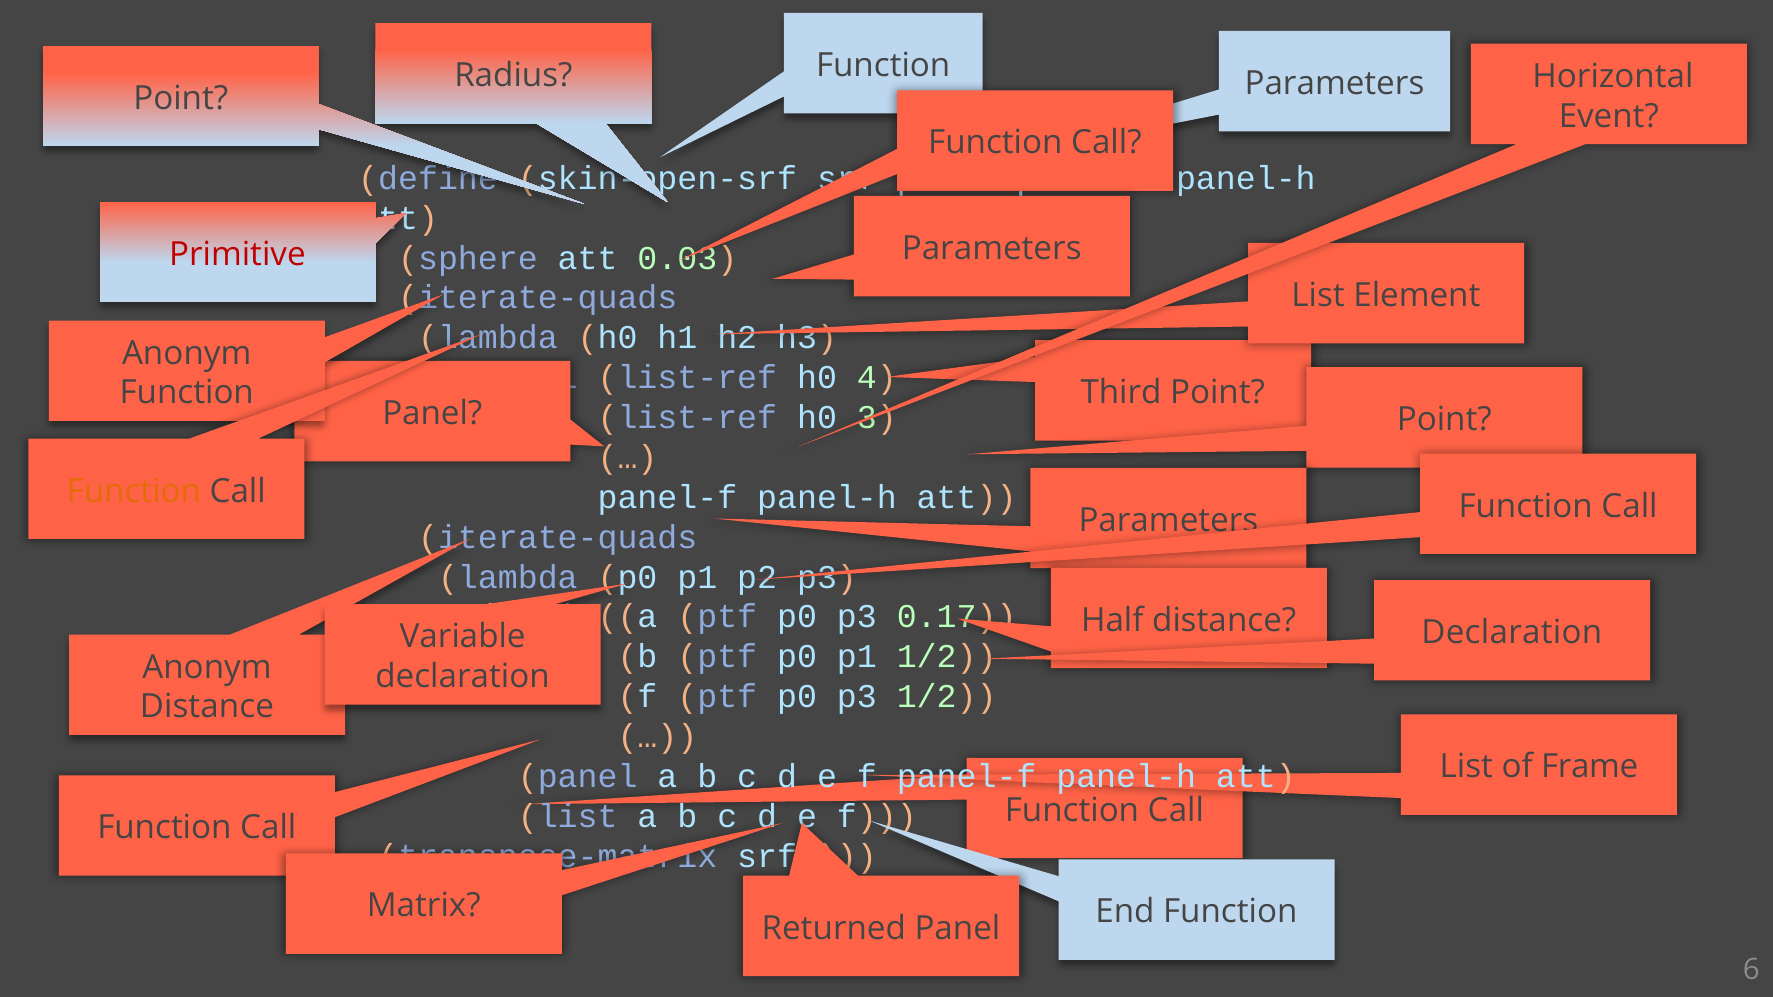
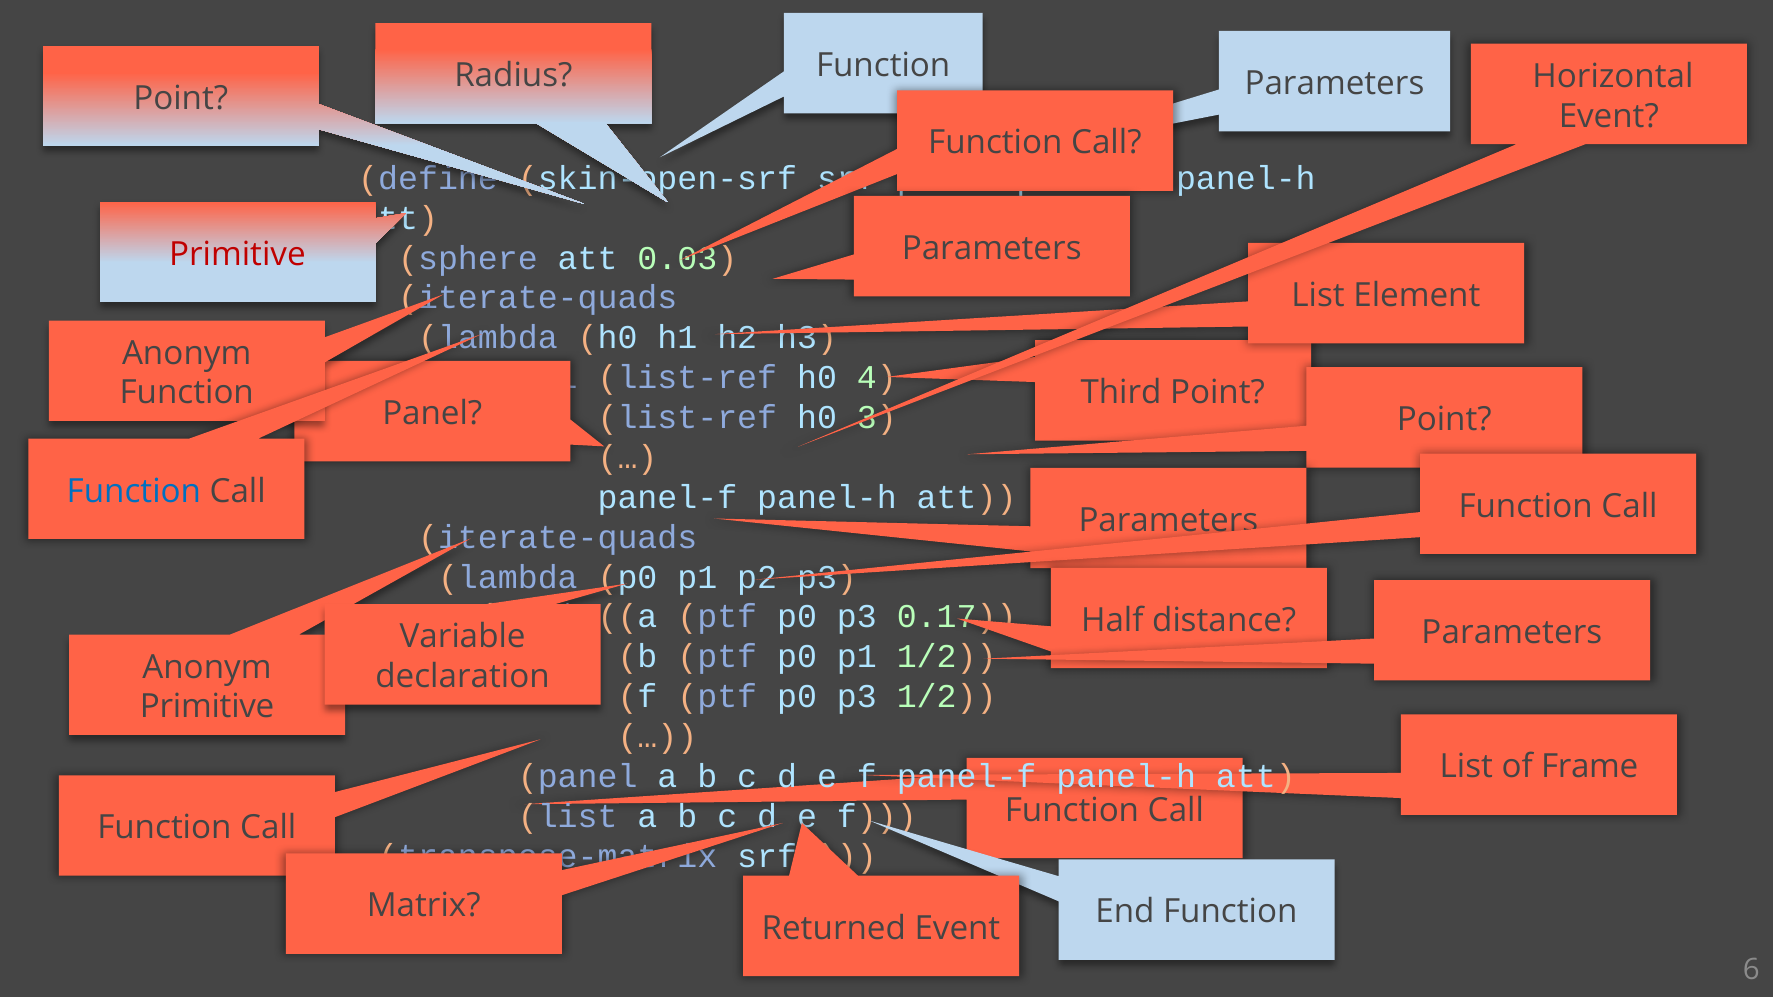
Function at (134, 491) colour: orange -> blue
Declaration at (1512, 633): Declaration -> Parameters
Distance at (207, 707): Distance -> Primitive
Returned Panel: Panel -> Event
